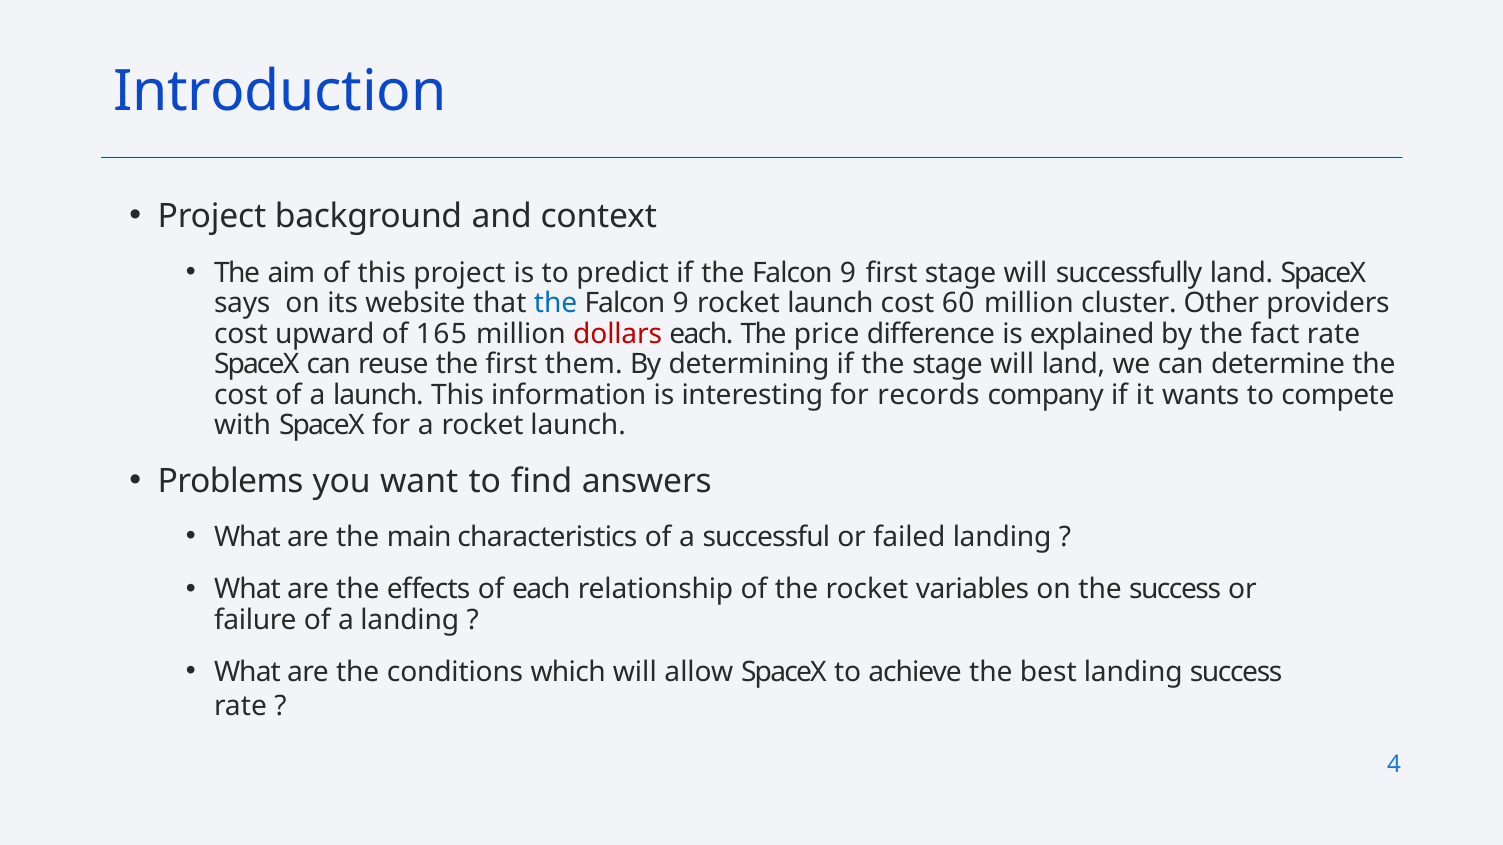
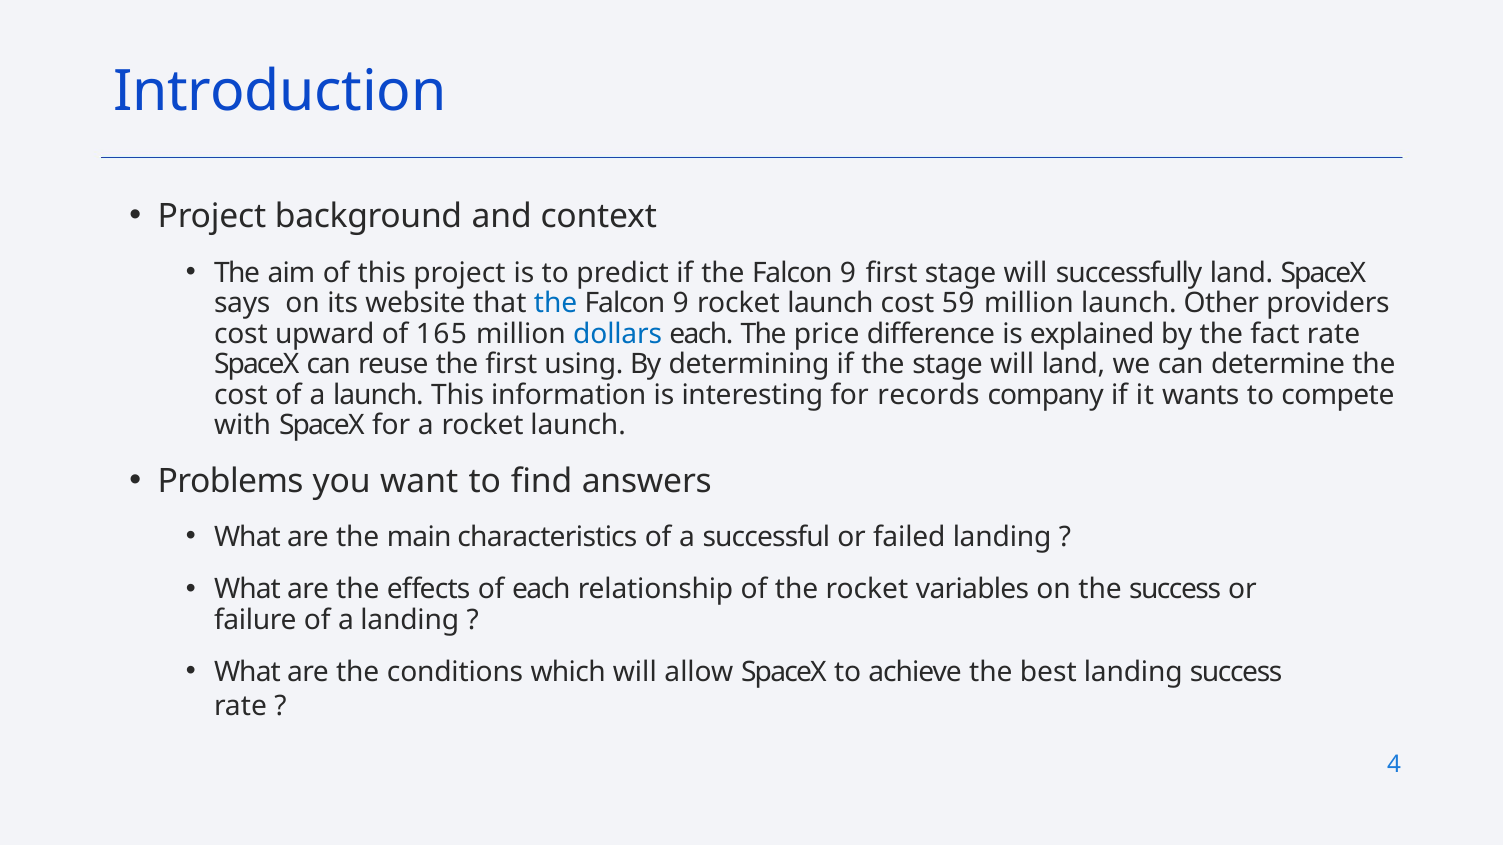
60: 60 -> 59
million cluster: cluster -> launch
dollars colour: red -> blue
them: them -> using
